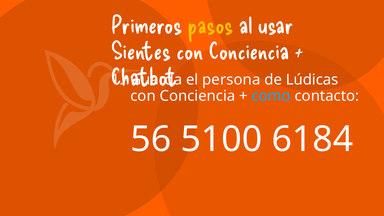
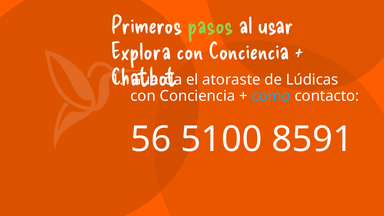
pasos colour: yellow -> light green
Sientes: Sientes -> Explora
persona: persona -> atoraste
6184: 6184 -> 8591
